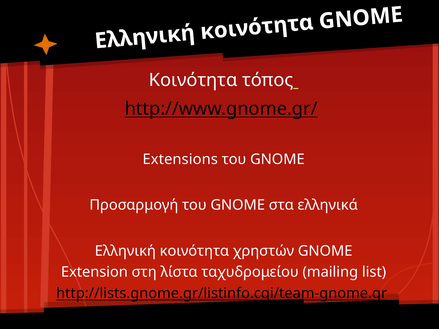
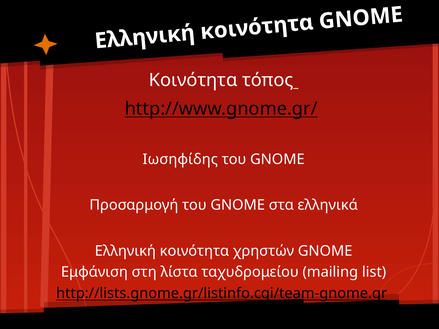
Extensions: Extensions -> Ιωσηφίδης
Extension: Extension -> Εμφάνιση
